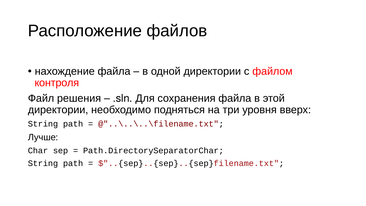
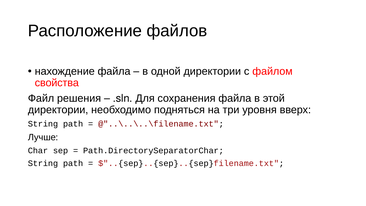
контроля: контроля -> свойства
